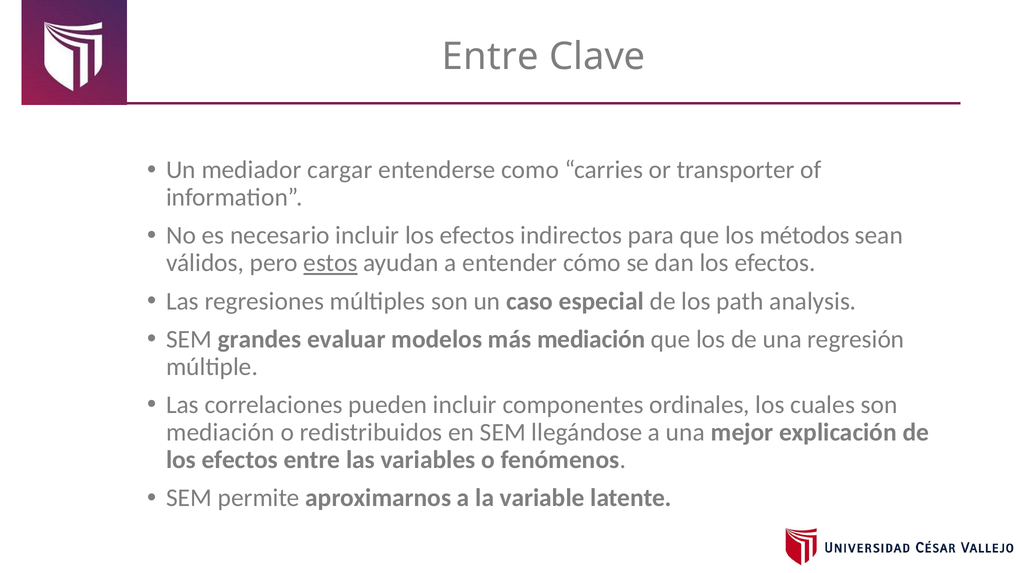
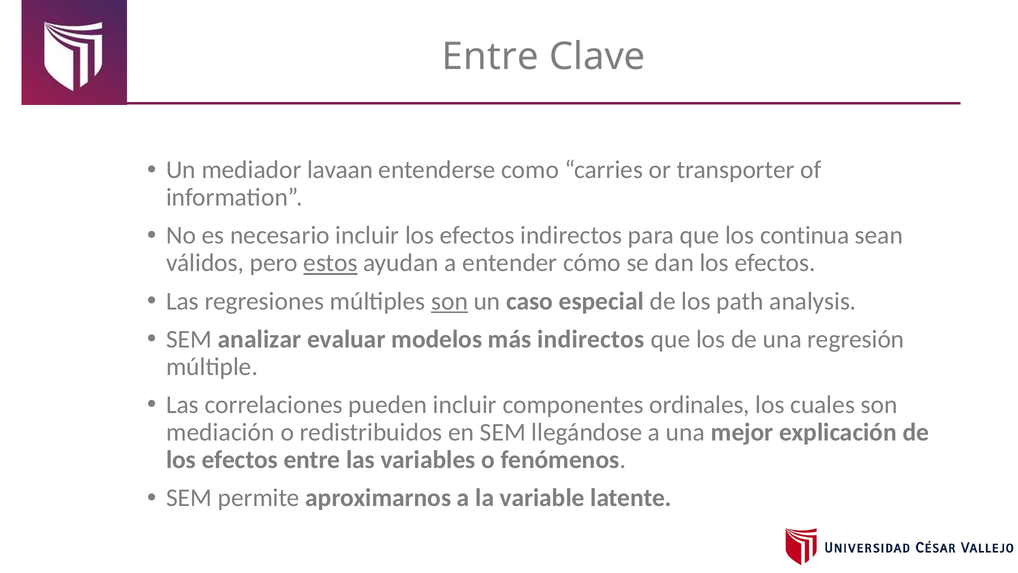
cargar: cargar -> lavaan
métodos: métodos -> continua
son at (450, 301) underline: none -> present
grandes: grandes -> analizar
más mediación: mediación -> indirectos
